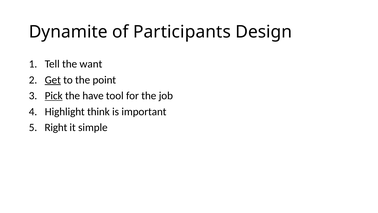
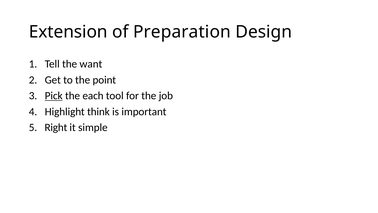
Dynamite: Dynamite -> Extension
Participants: Participants -> Preparation
Get underline: present -> none
have: have -> each
